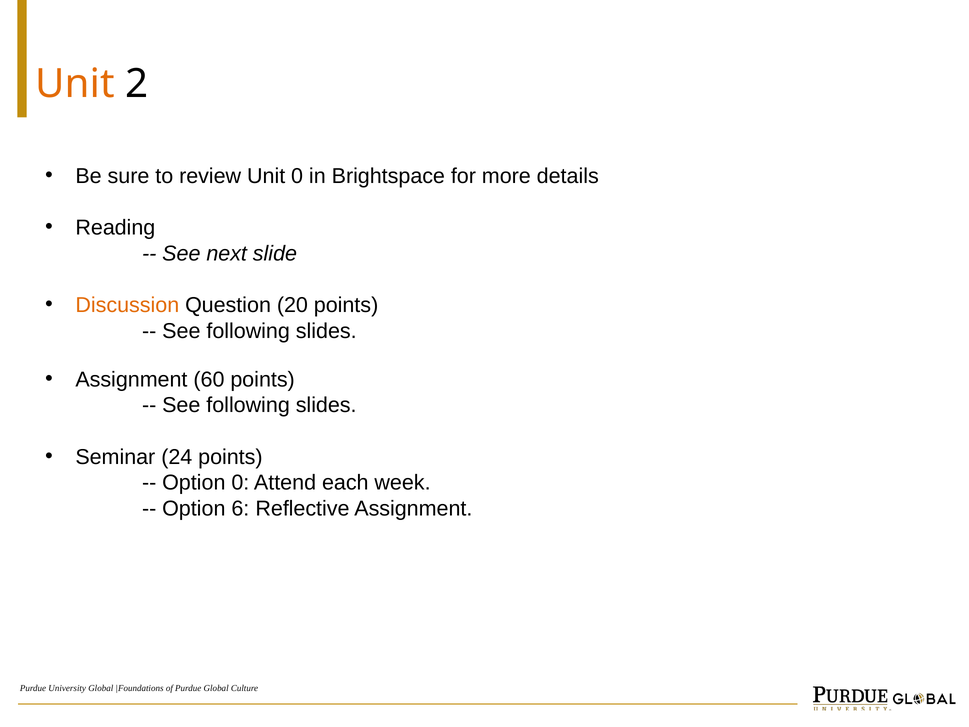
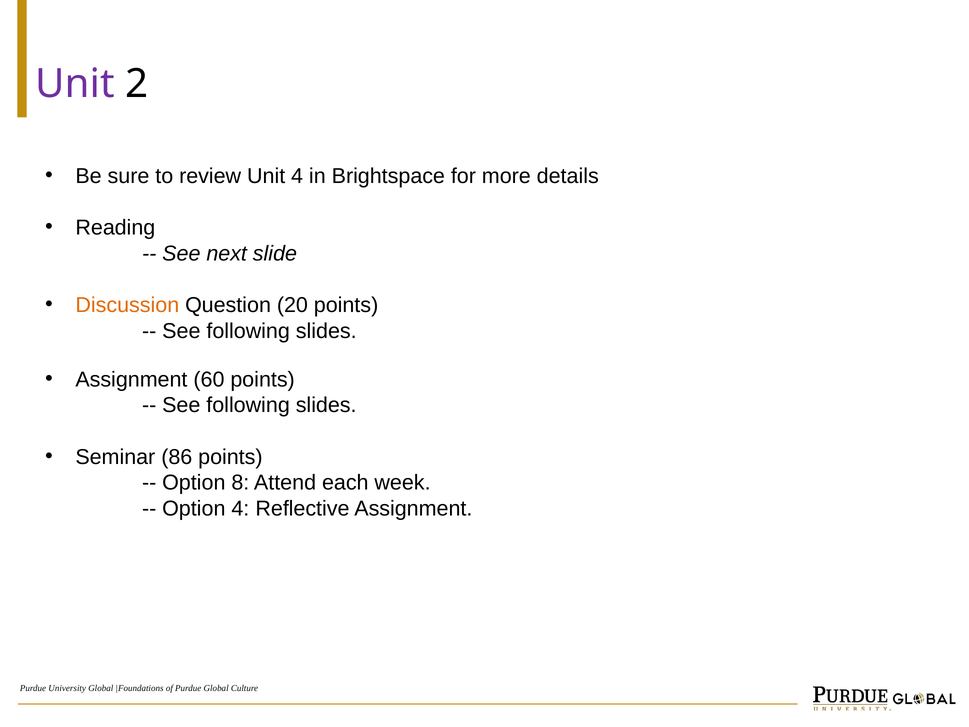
Unit at (75, 84) colour: orange -> purple
Unit 0: 0 -> 4
24: 24 -> 86
Option 0: 0 -> 8
Option 6: 6 -> 4
